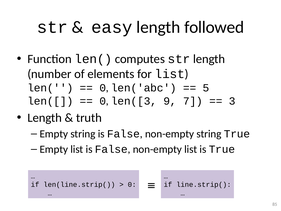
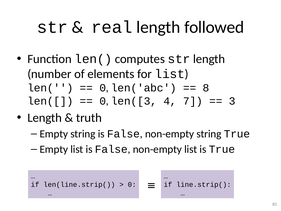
easy: easy -> real
5: 5 -> 8
9: 9 -> 4
